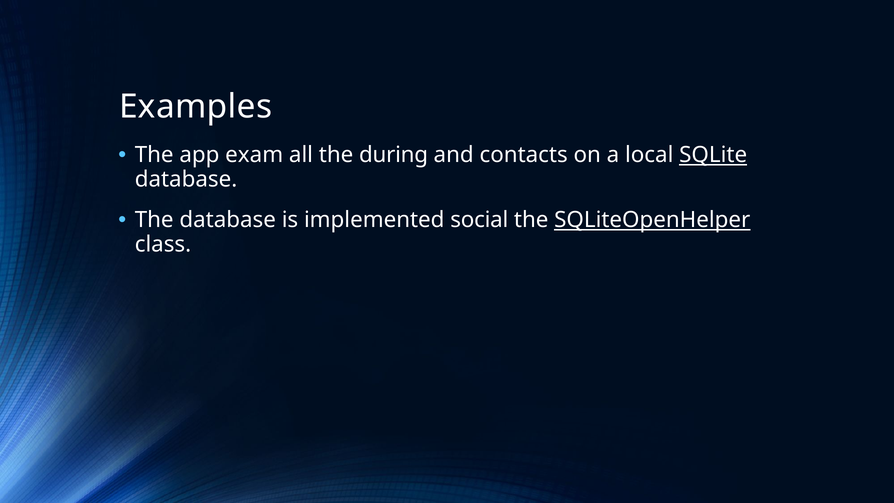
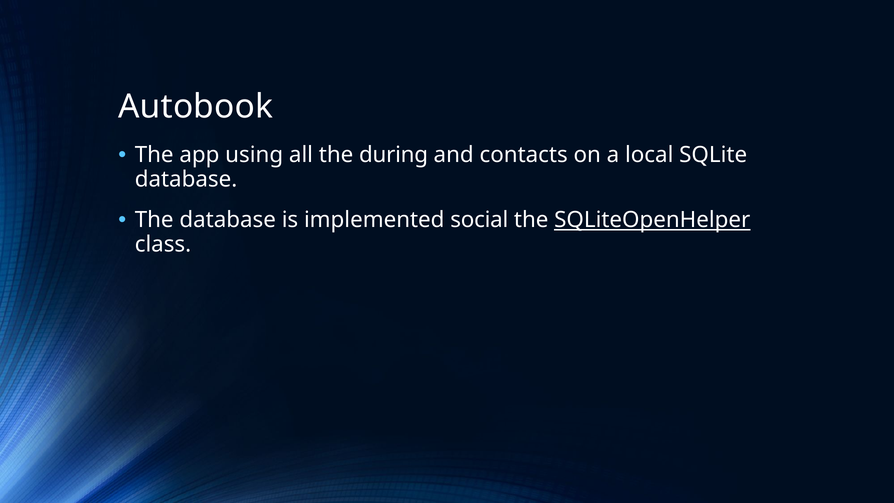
Examples: Examples -> Autobook
exam: exam -> using
SQLite underline: present -> none
